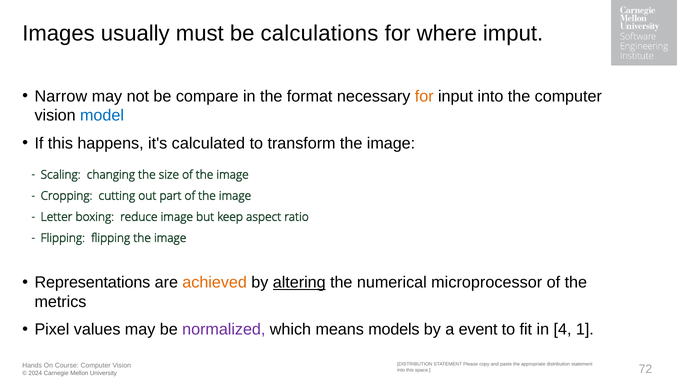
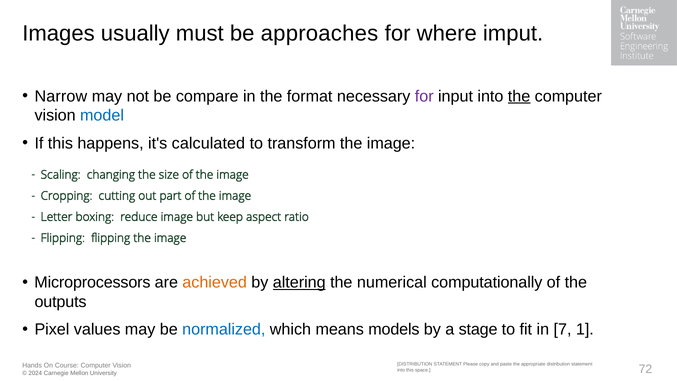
calculations: calculations -> approaches
for at (424, 96) colour: orange -> purple
the at (519, 96) underline: none -> present
Representations: Representations -> Microprocessors
microprocessor: microprocessor -> computationally
metrics: metrics -> outputs
normalized colour: purple -> blue
event: event -> stage
4: 4 -> 7
